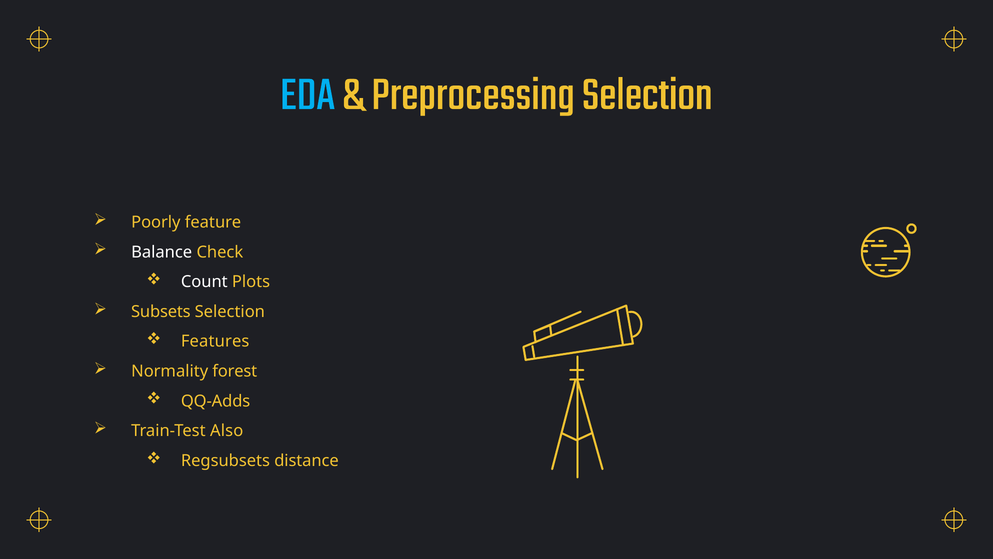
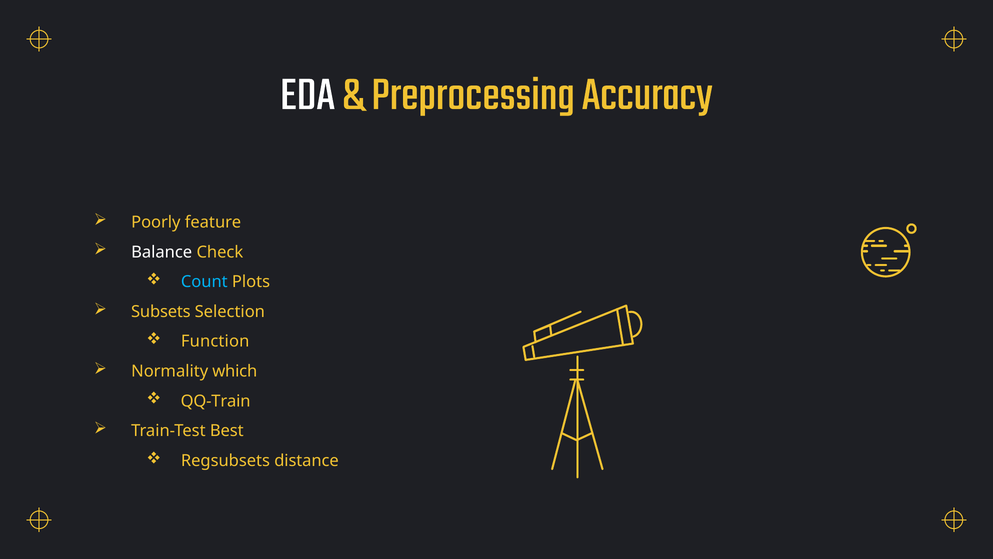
EDA colour: light blue -> white
Preprocessing Selection: Selection -> Accuracy
Count colour: white -> light blue
Features: Features -> Function
forest: forest -> which
QQ-Adds: QQ-Adds -> QQ-Train
Also: Also -> Best
